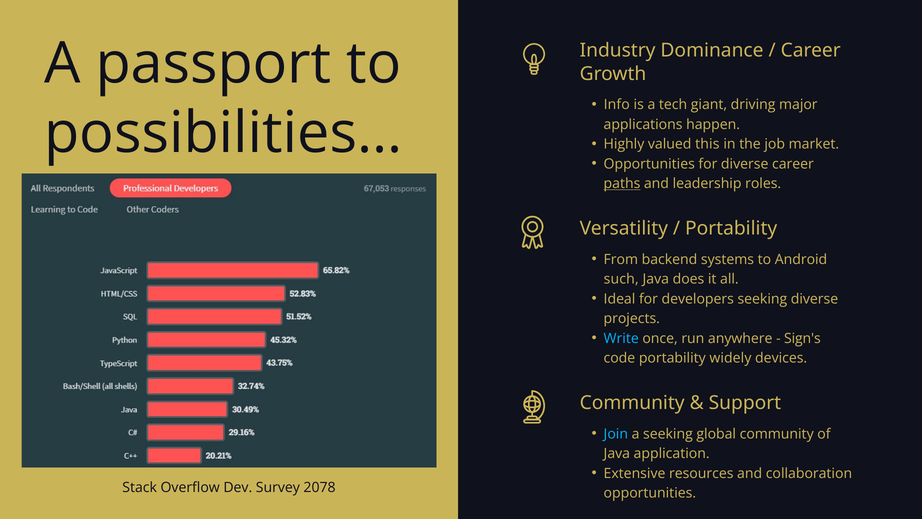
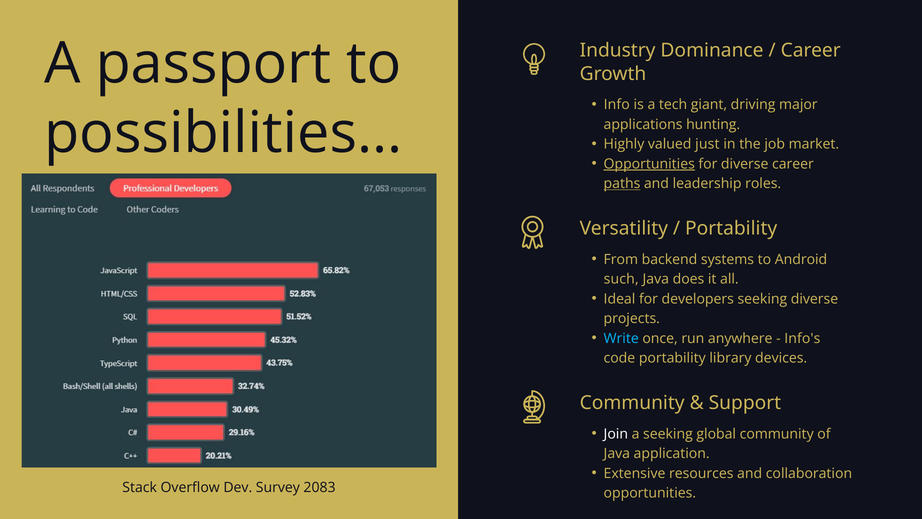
happen: happen -> hunting
this: this -> just
Opportunities at (649, 164) underline: none -> present
Sign's: Sign's -> Info's
widely: widely -> library
Join colour: light blue -> white
2078: 2078 -> 2083
